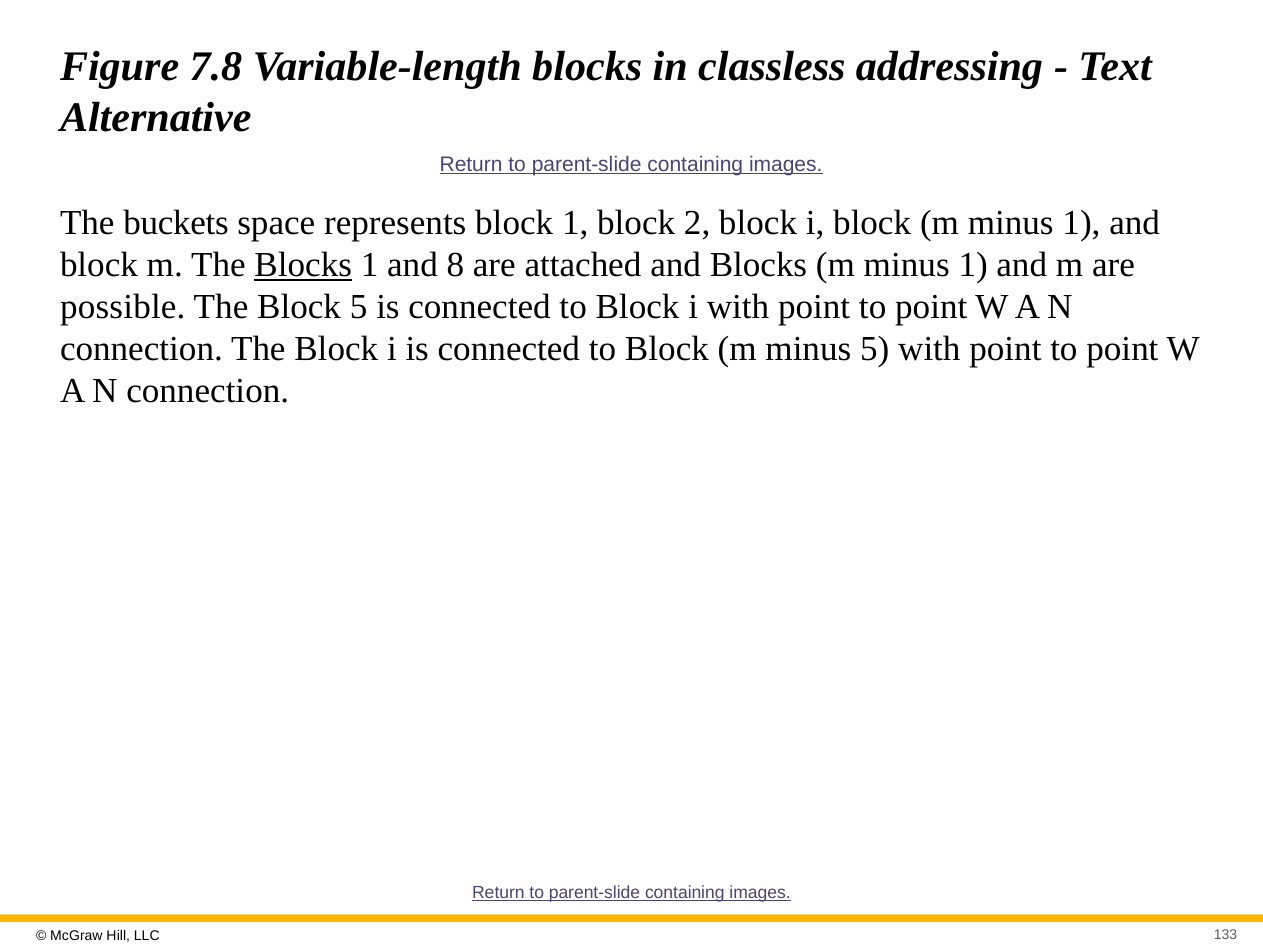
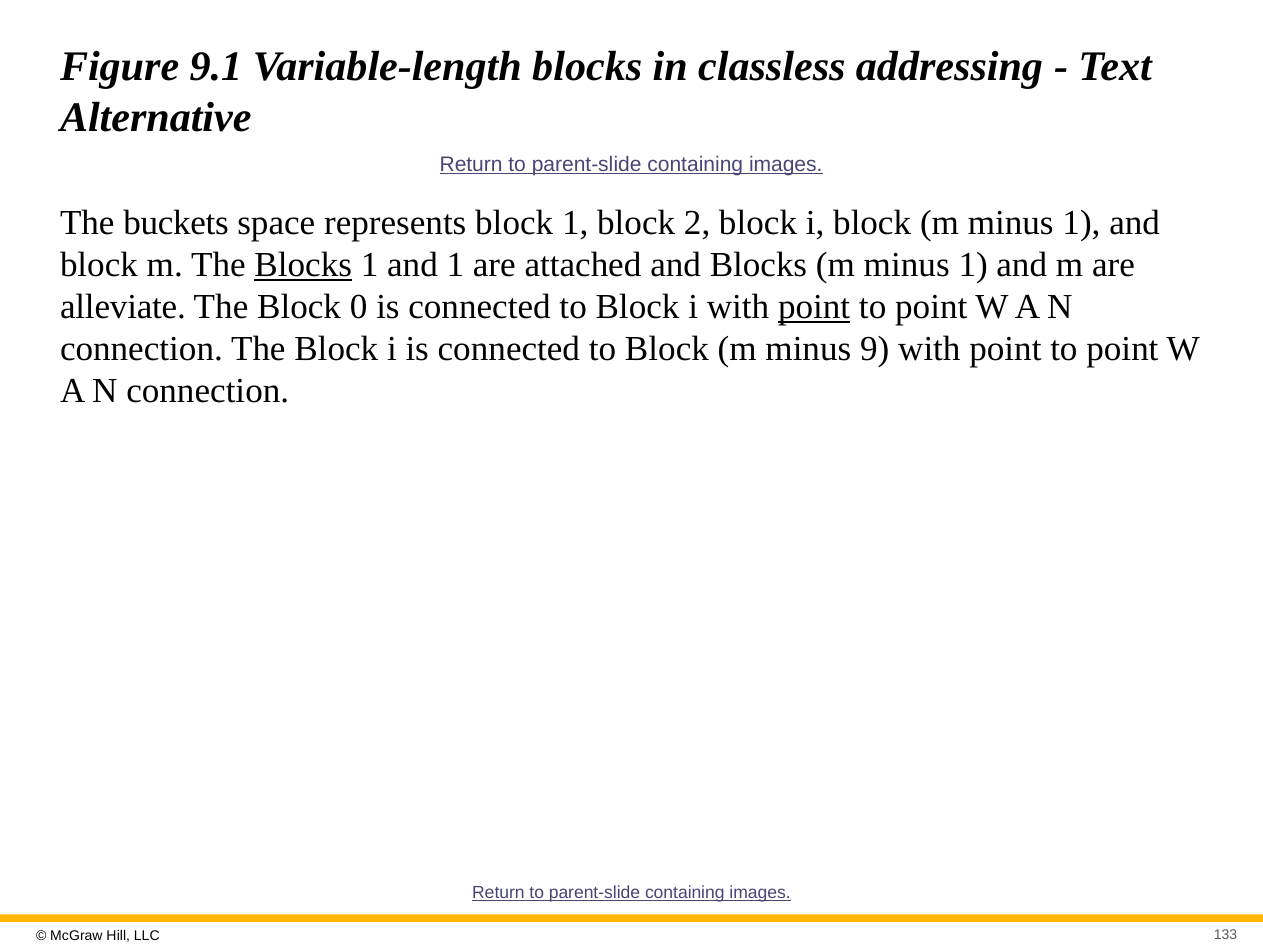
7.8: 7.8 -> 9.1
and 8: 8 -> 1
possible: possible -> alleviate
Block 5: 5 -> 0
point at (814, 307) underline: none -> present
minus 5: 5 -> 9
